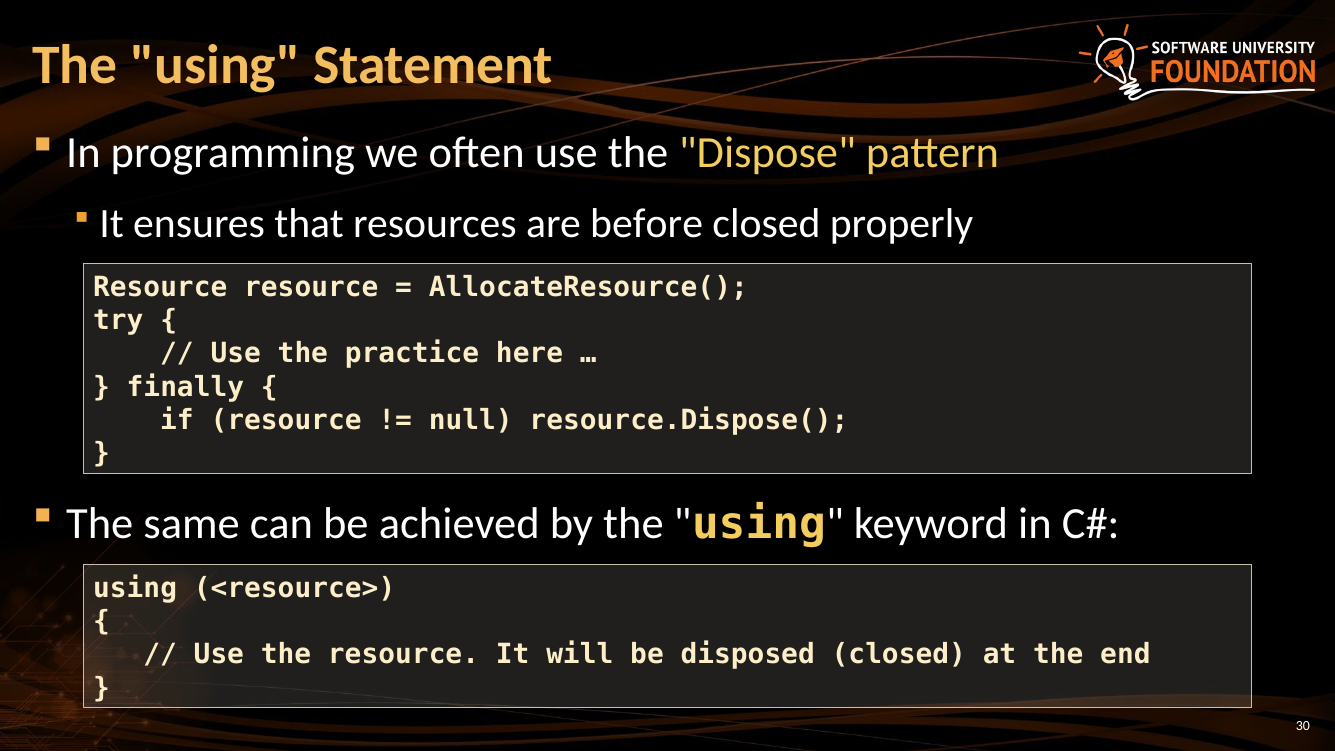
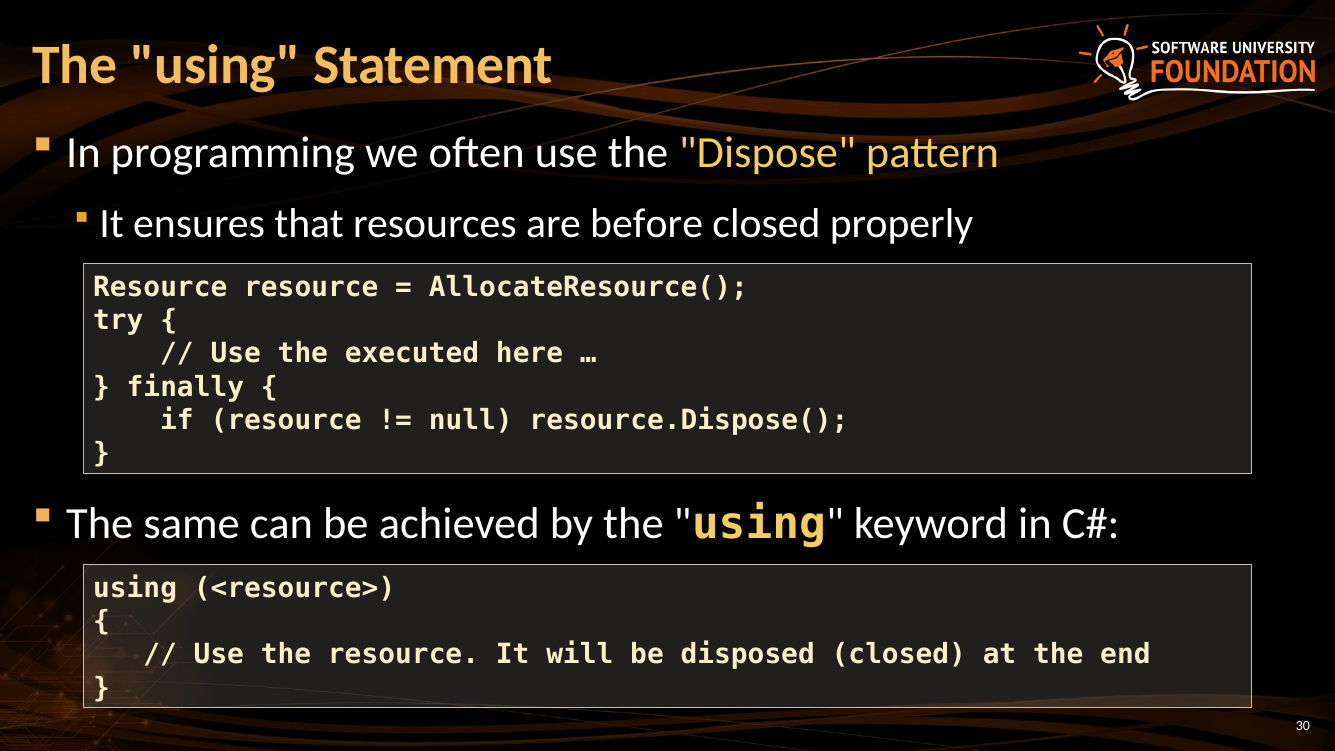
practice: practice -> executed
